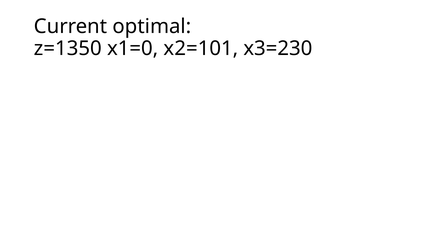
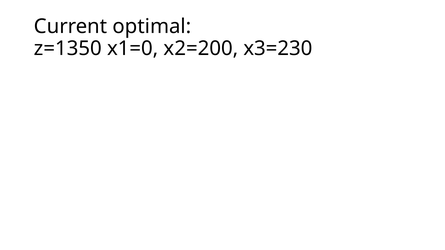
x2=101: x2=101 -> x2=200
